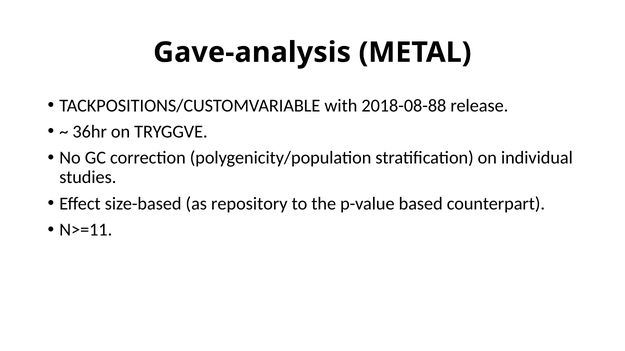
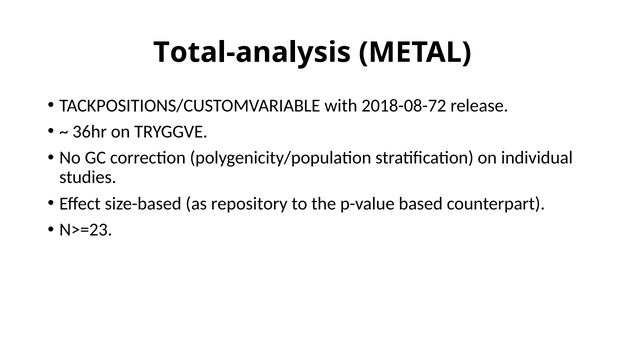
Gave-analysis: Gave-analysis -> Total-analysis
2018-08-88: 2018-08-88 -> 2018-08-72
N>=11: N>=11 -> N>=23
